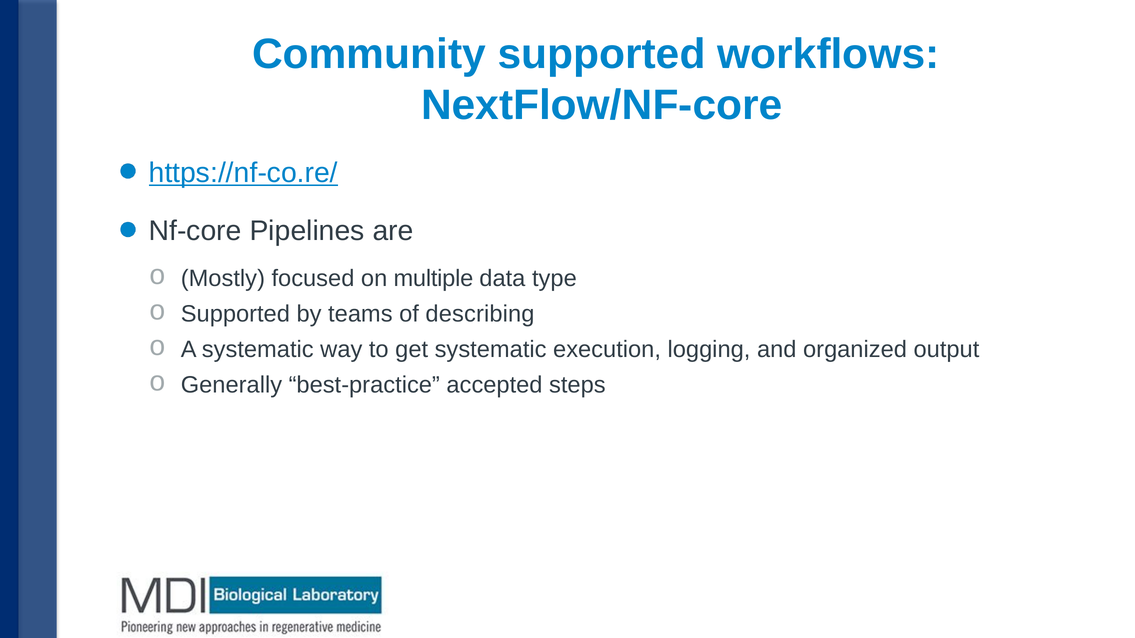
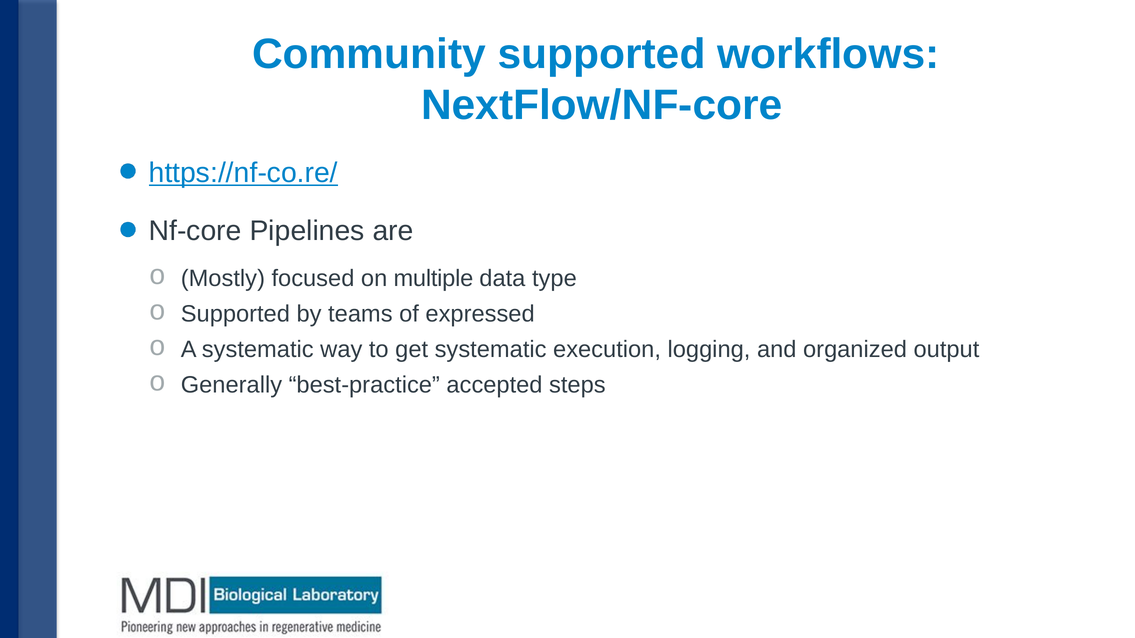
describing: describing -> expressed
